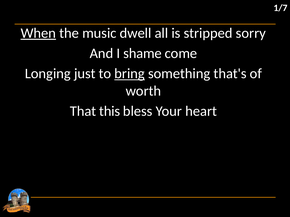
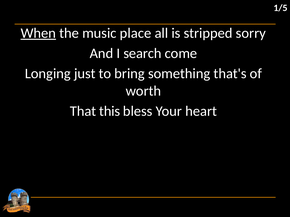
1/7: 1/7 -> 1/5
dwell: dwell -> place
shame: shame -> search
bring underline: present -> none
